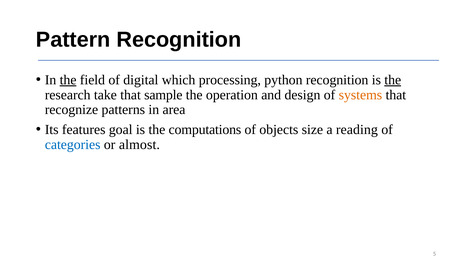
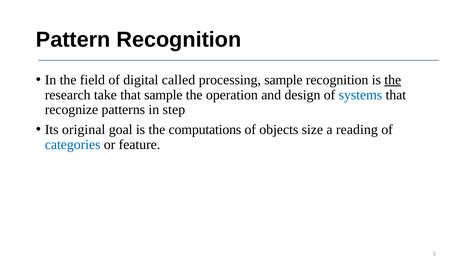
the at (68, 80) underline: present -> none
which: which -> called
processing python: python -> sample
systems colour: orange -> blue
area: area -> step
features: features -> original
almost: almost -> feature
